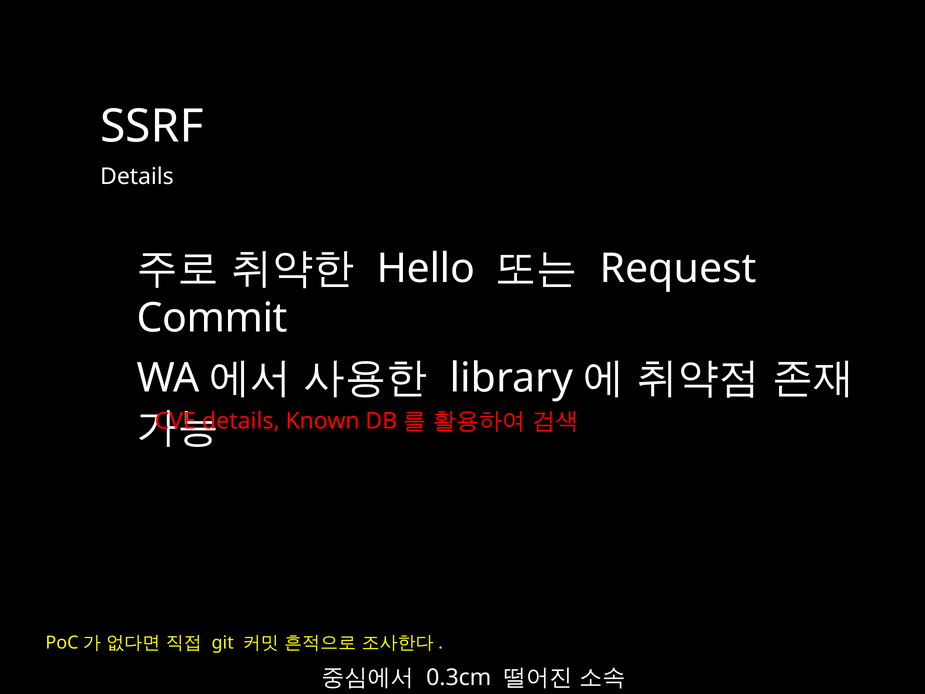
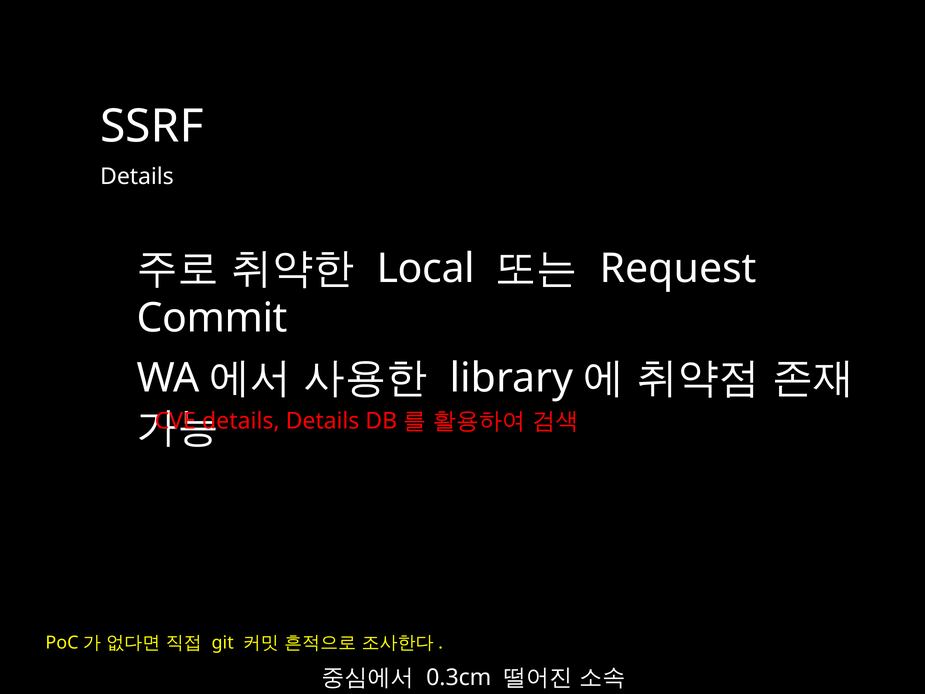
Hello: Hello -> Local
details Known: Known -> Details
